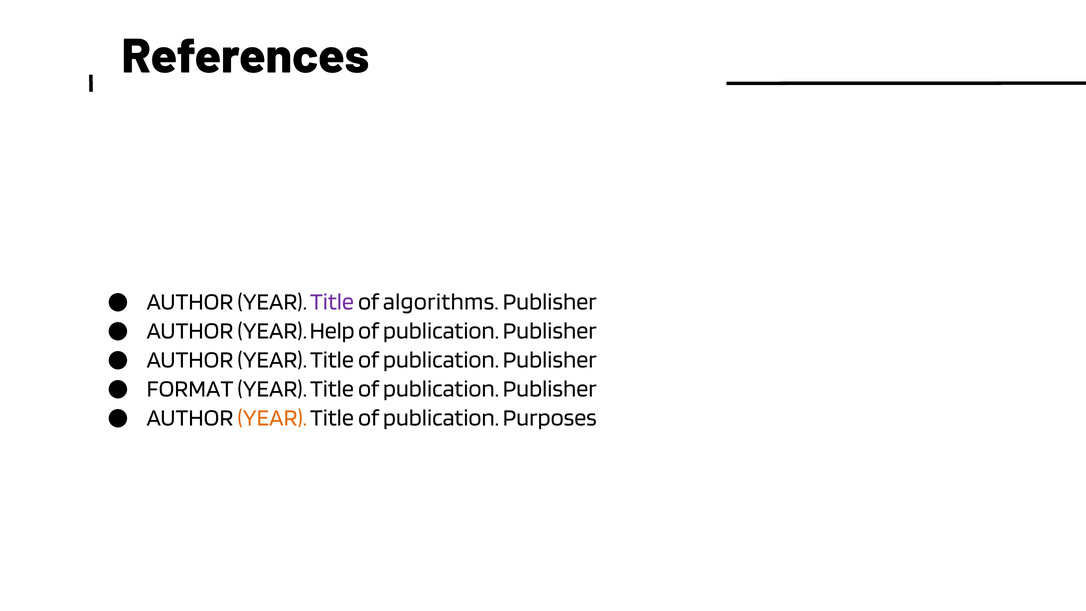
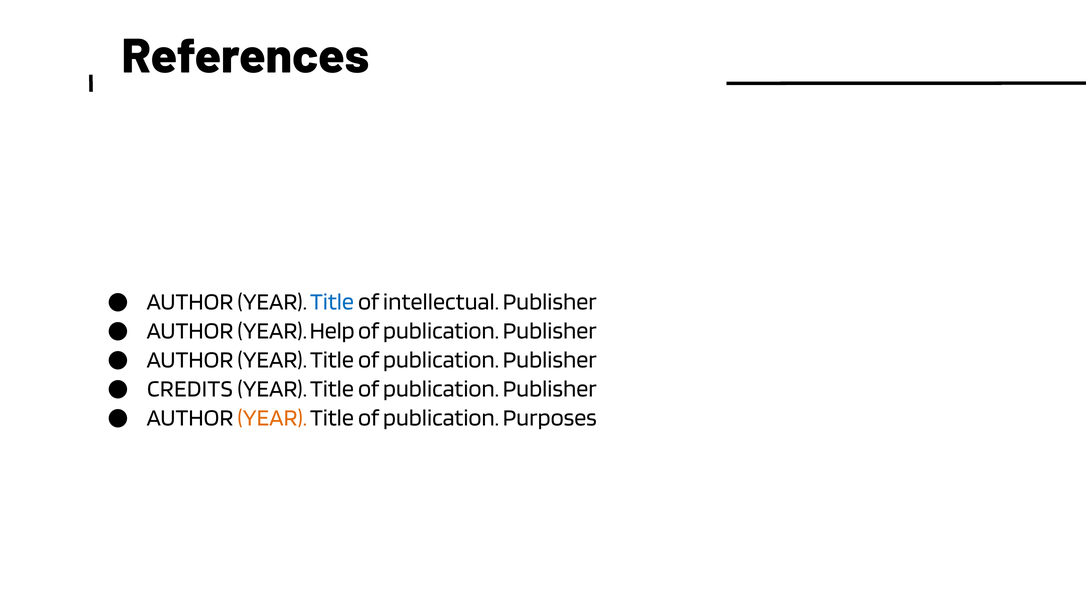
Title at (332, 302) colour: purple -> blue
algorithms: algorithms -> intellectual
FORMAT: FORMAT -> CREDITS
